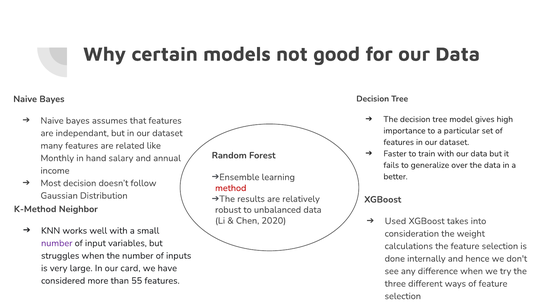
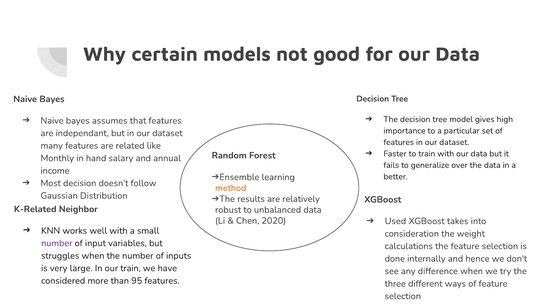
method colour: red -> orange
K-Method: K-Method -> K-Related
our card: card -> train
55: 55 -> 95
